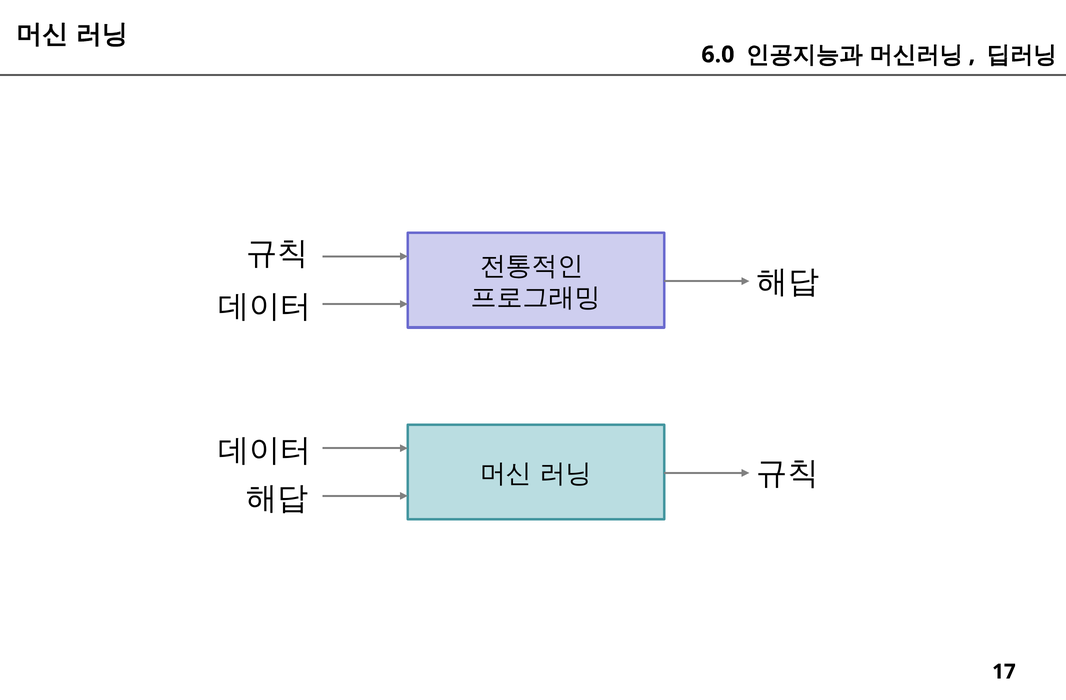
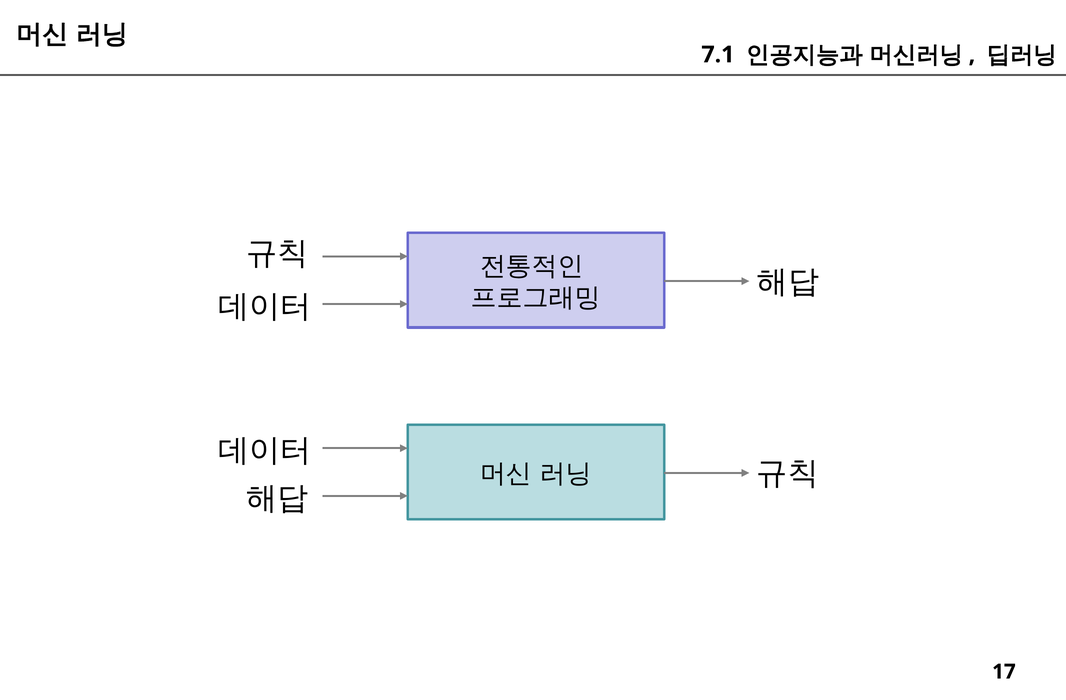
6.0: 6.0 -> 7.1
